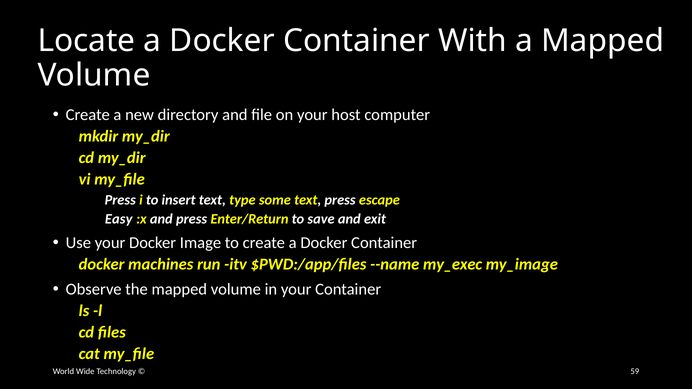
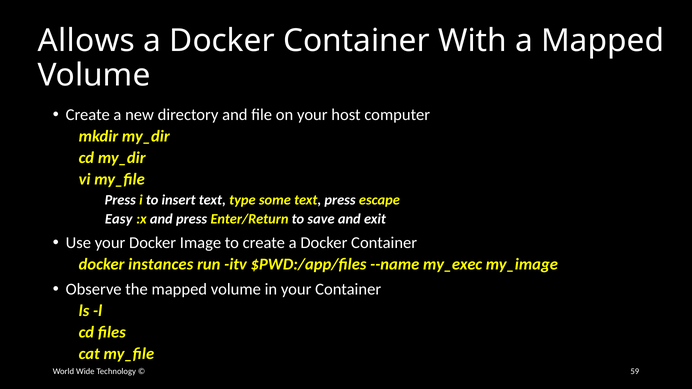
Locate: Locate -> Allows
machines: machines -> instances
